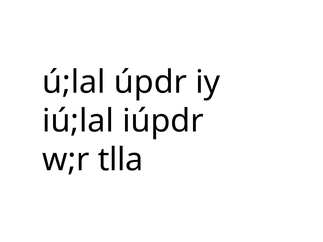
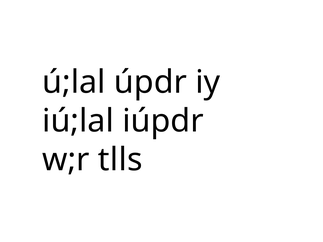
tlla: tlla -> tlls
